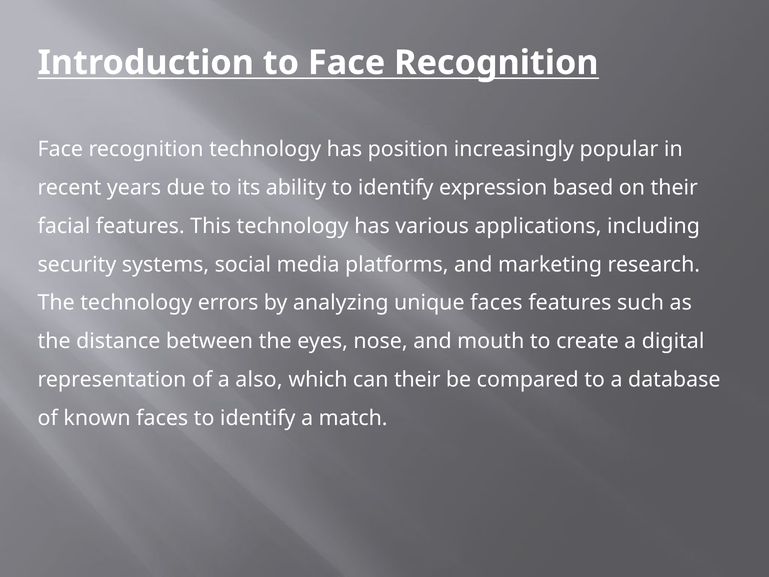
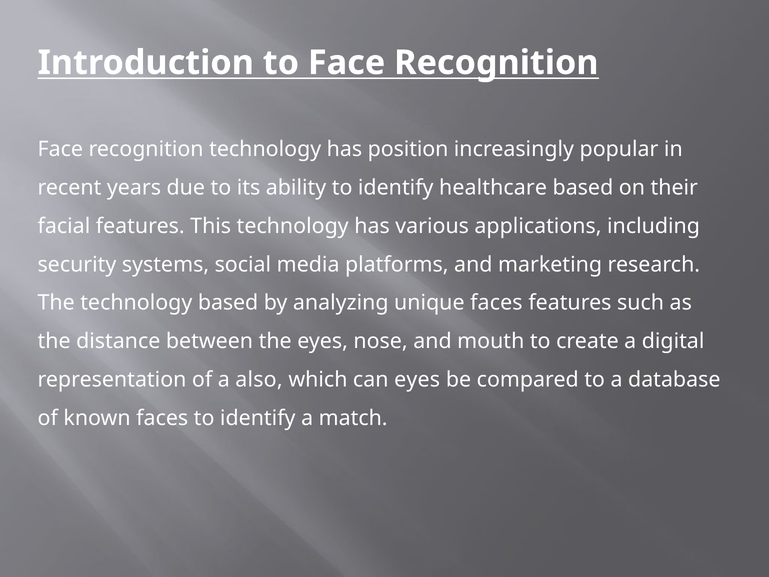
expression: expression -> healthcare
technology errors: errors -> based
can their: their -> eyes
